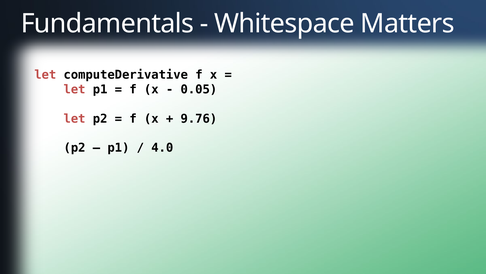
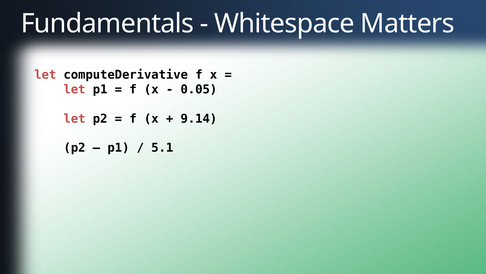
9.76: 9.76 -> 9.14
4.0: 4.0 -> 5.1
